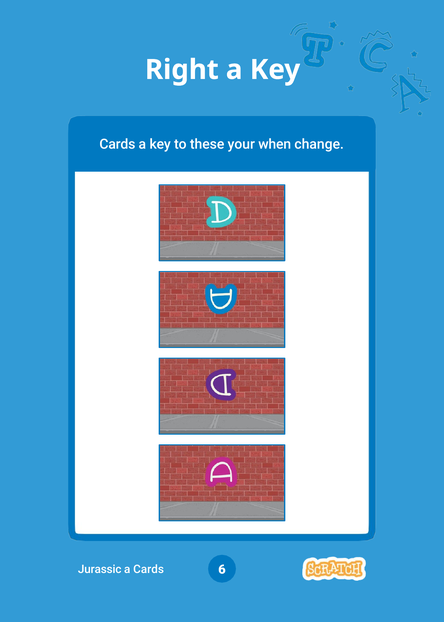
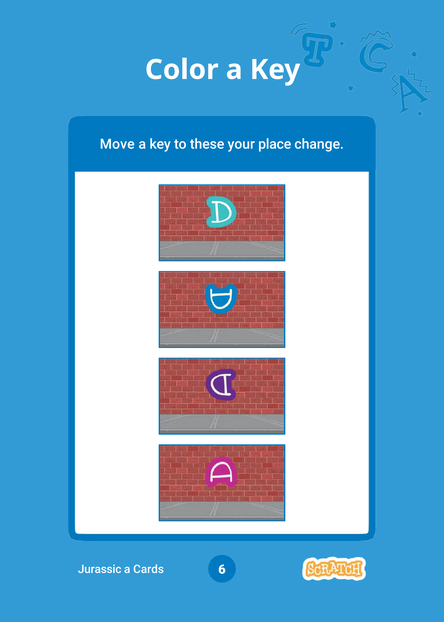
Right: Right -> Color
Cards at (117, 144): Cards -> Move
when: when -> place
